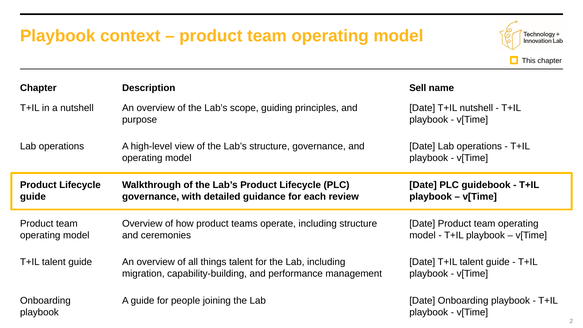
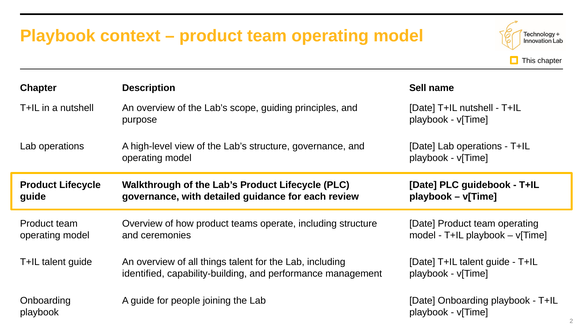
migration: migration -> identified
